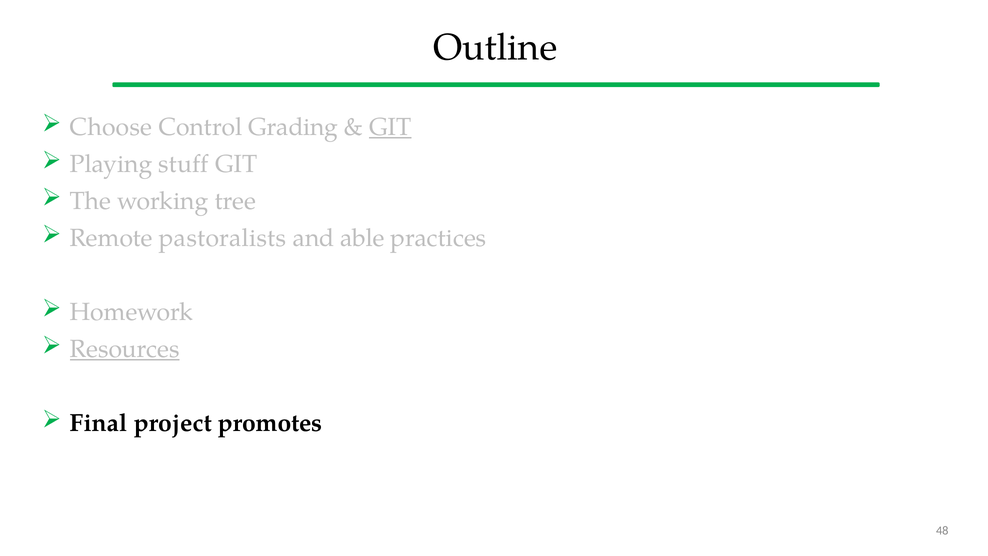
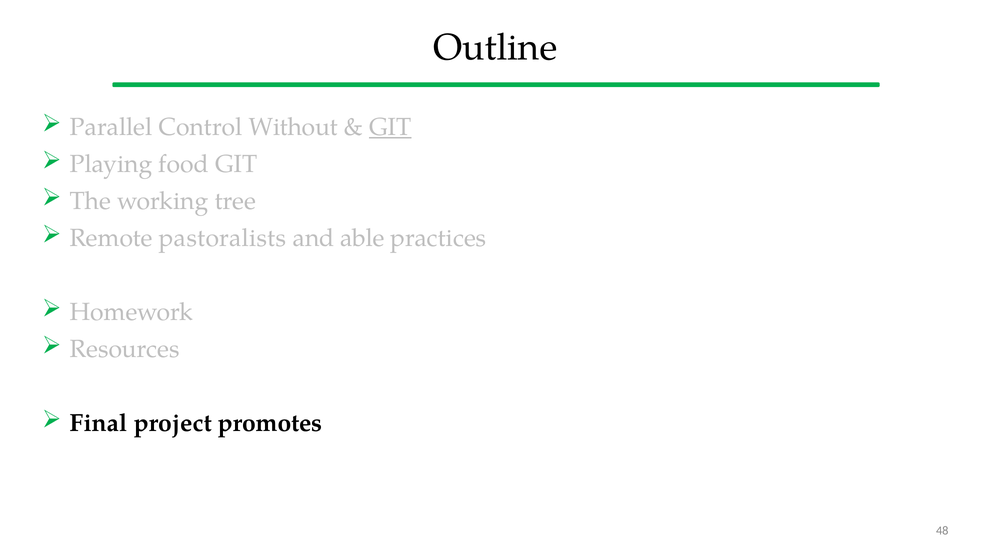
Choose: Choose -> Parallel
Grading: Grading -> Without
stuff: stuff -> food
Resources underline: present -> none
